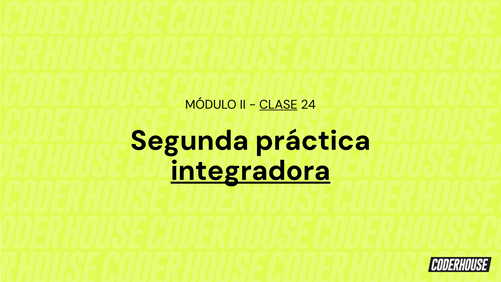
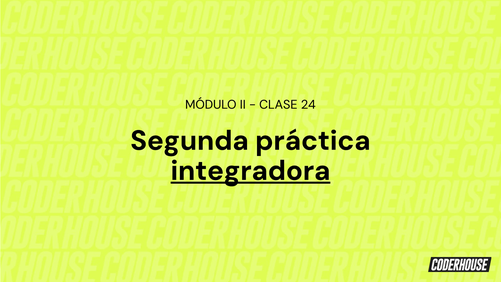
CLASE underline: present -> none
